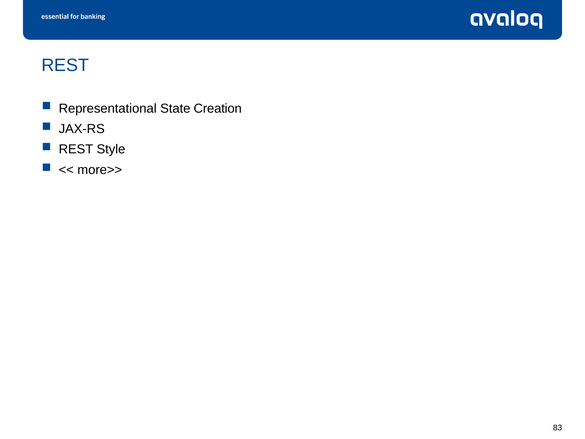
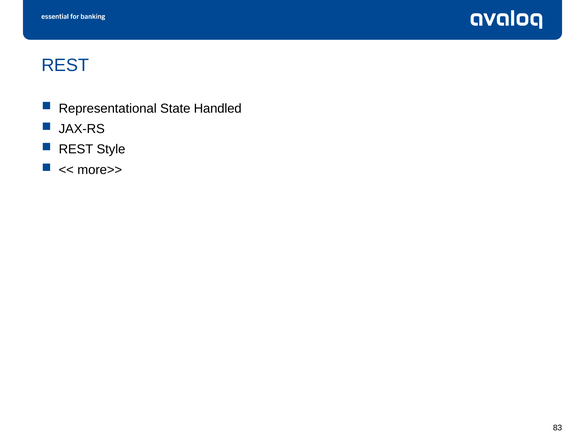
Creation: Creation -> Handled
